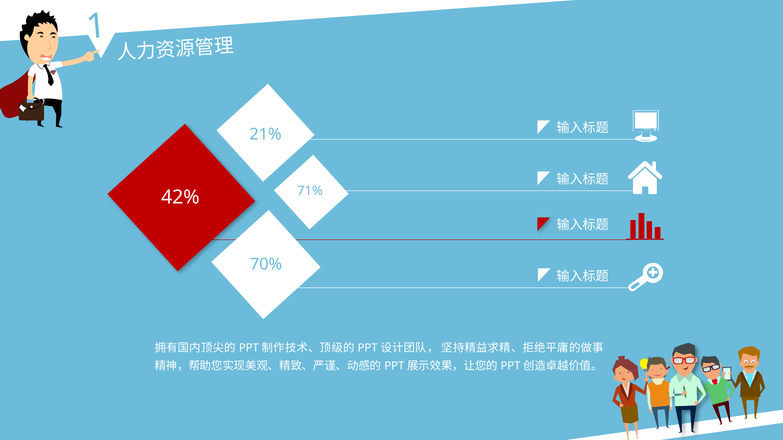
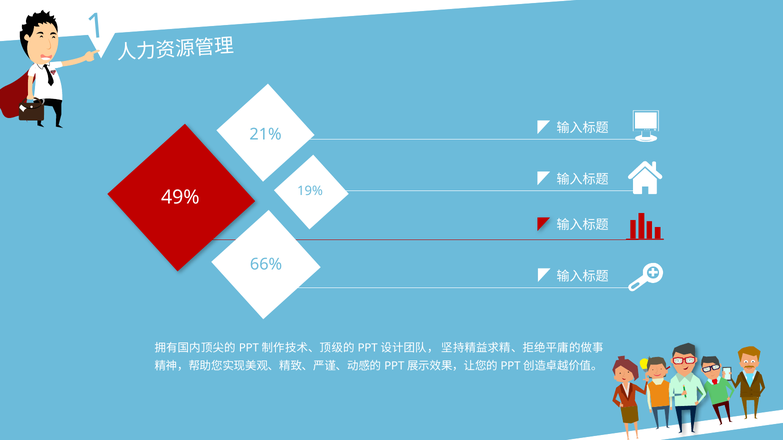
71%: 71% -> 19%
42%: 42% -> 49%
70%: 70% -> 66%
